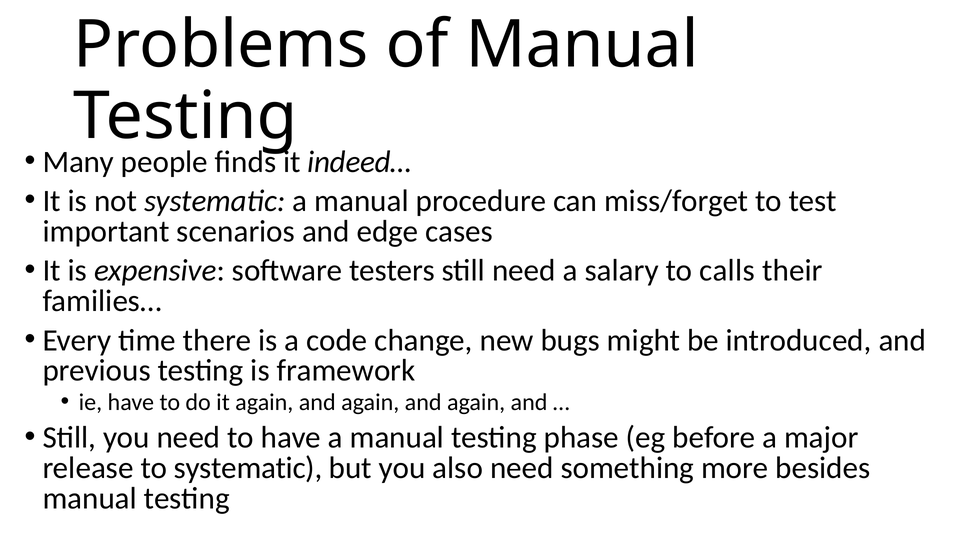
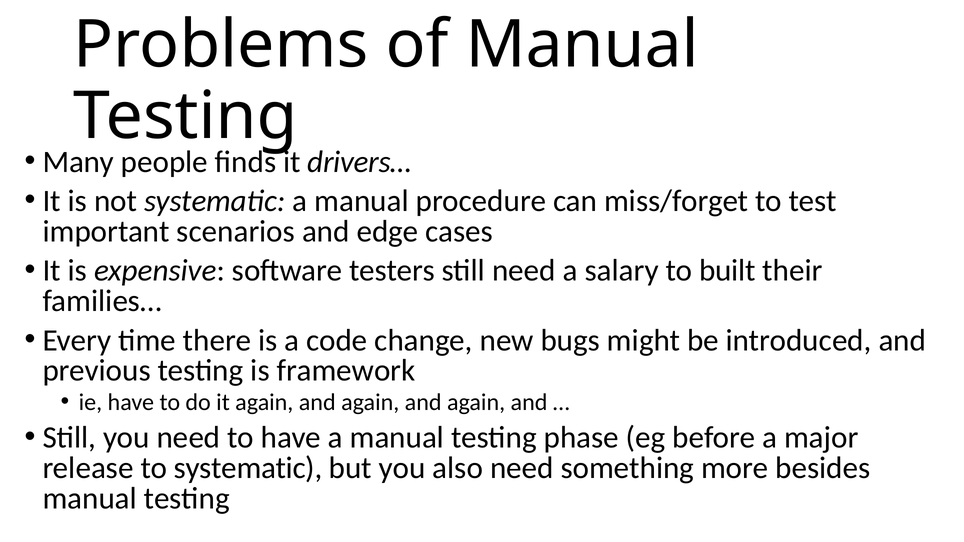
indeed…: indeed… -> drivers…
calls: calls -> built
